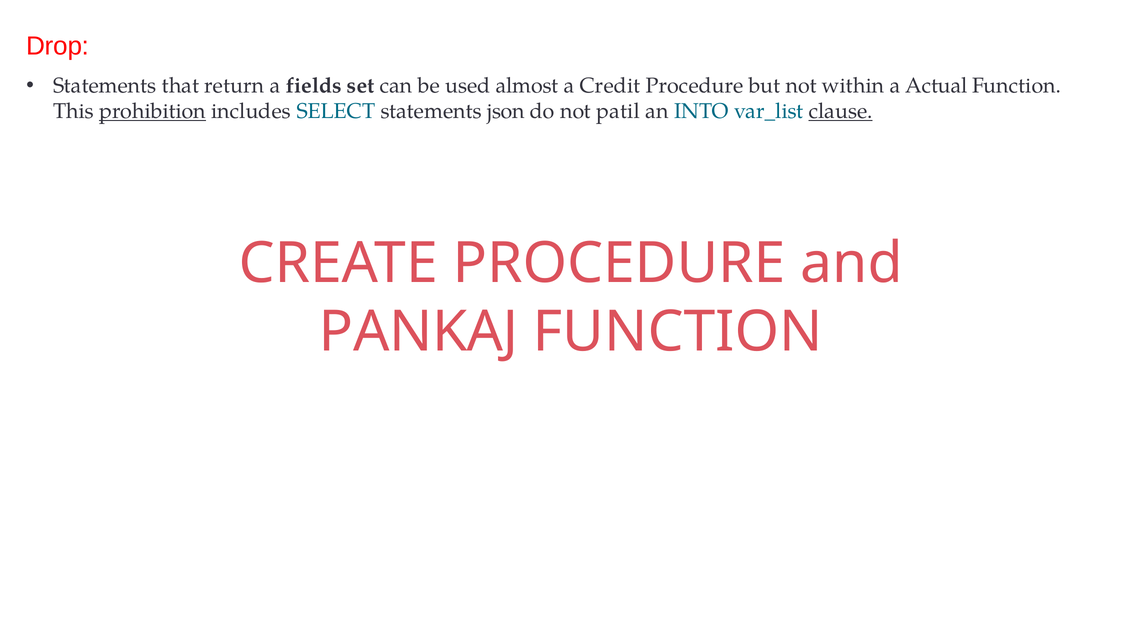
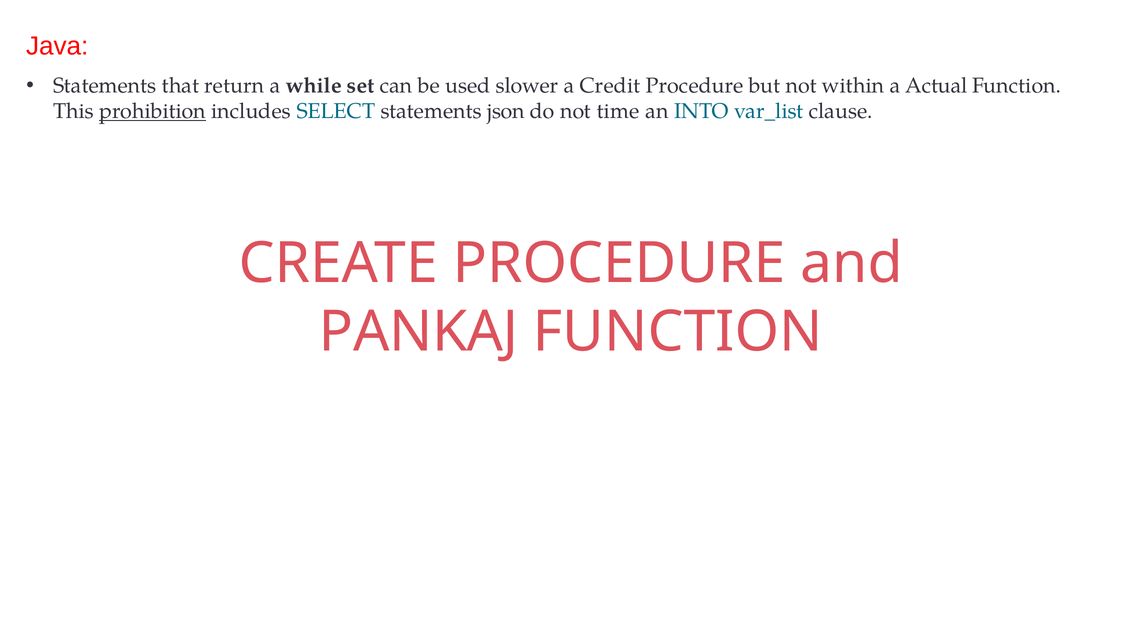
Drop: Drop -> Java
fields: fields -> while
almost: almost -> slower
patil: patil -> time
clause underline: present -> none
